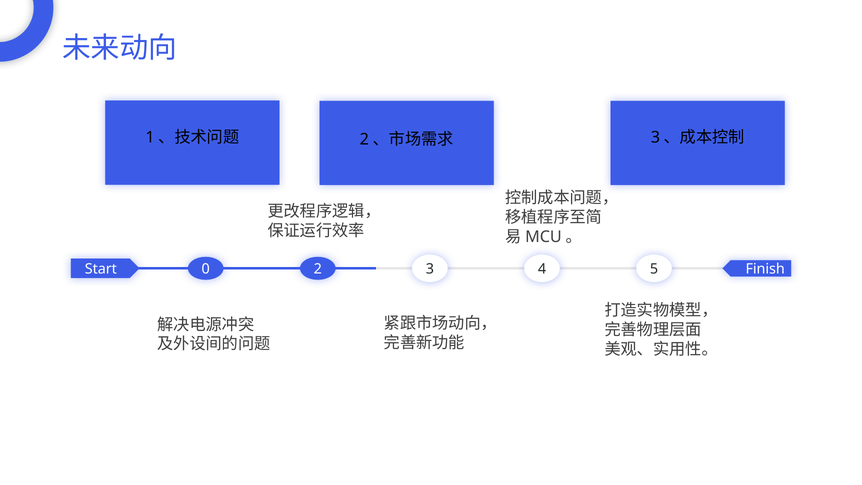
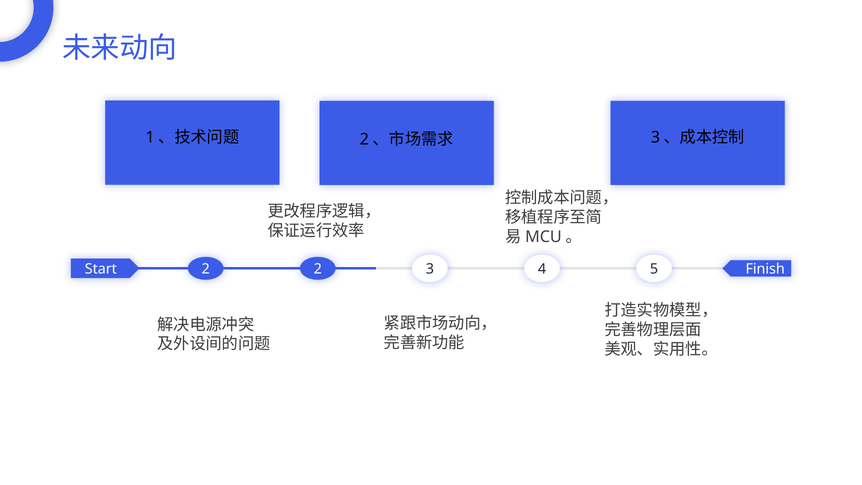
Start 0: 0 -> 2
